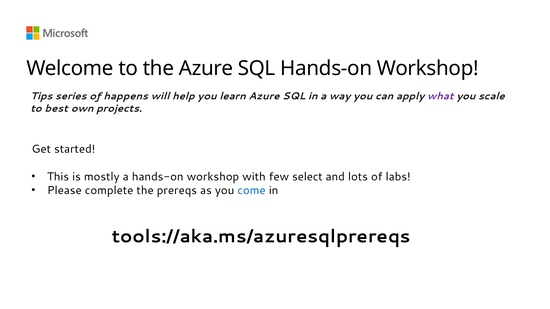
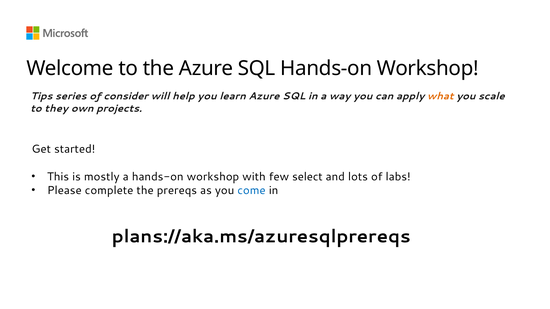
happens: happens -> consider
what colour: purple -> orange
best: best -> they
tools://aka.ms/azuresqlprereqs: tools://aka.ms/azuresqlprereqs -> plans://aka.ms/azuresqlprereqs
